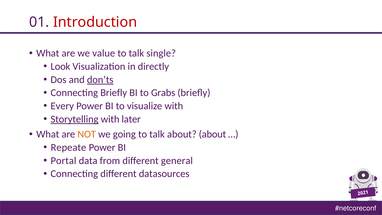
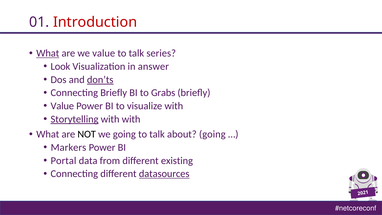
What at (48, 53) underline: none -> present
single: single -> series
directly: directly -> answer
Every at (62, 106): Every -> Value
with later: later -> with
NOT colour: orange -> black
about about: about -> going
Repeate: Repeate -> Markers
general: general -> existing
datasources underline: none -> present
